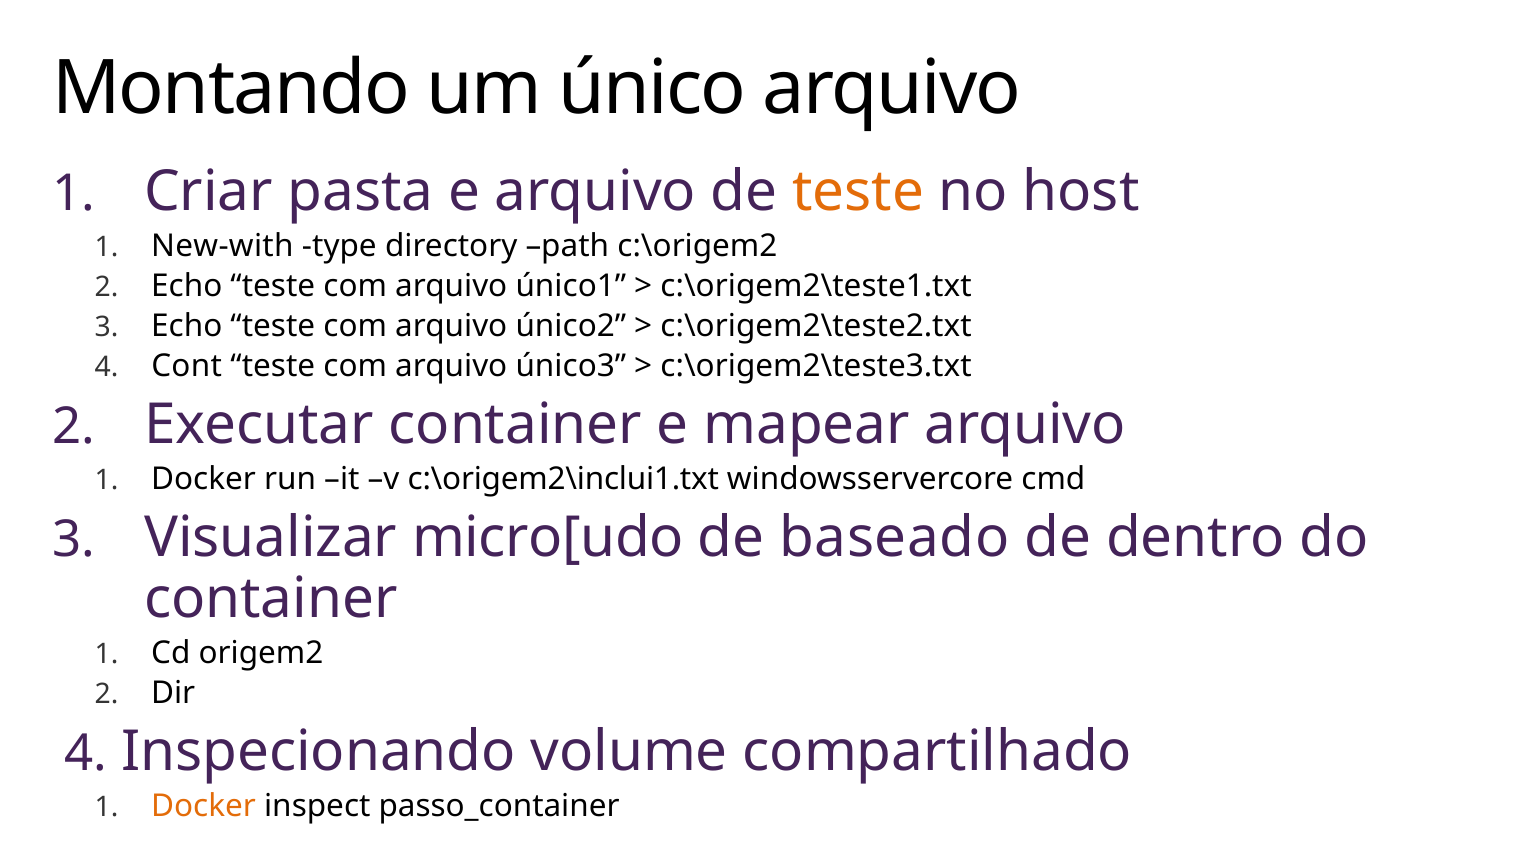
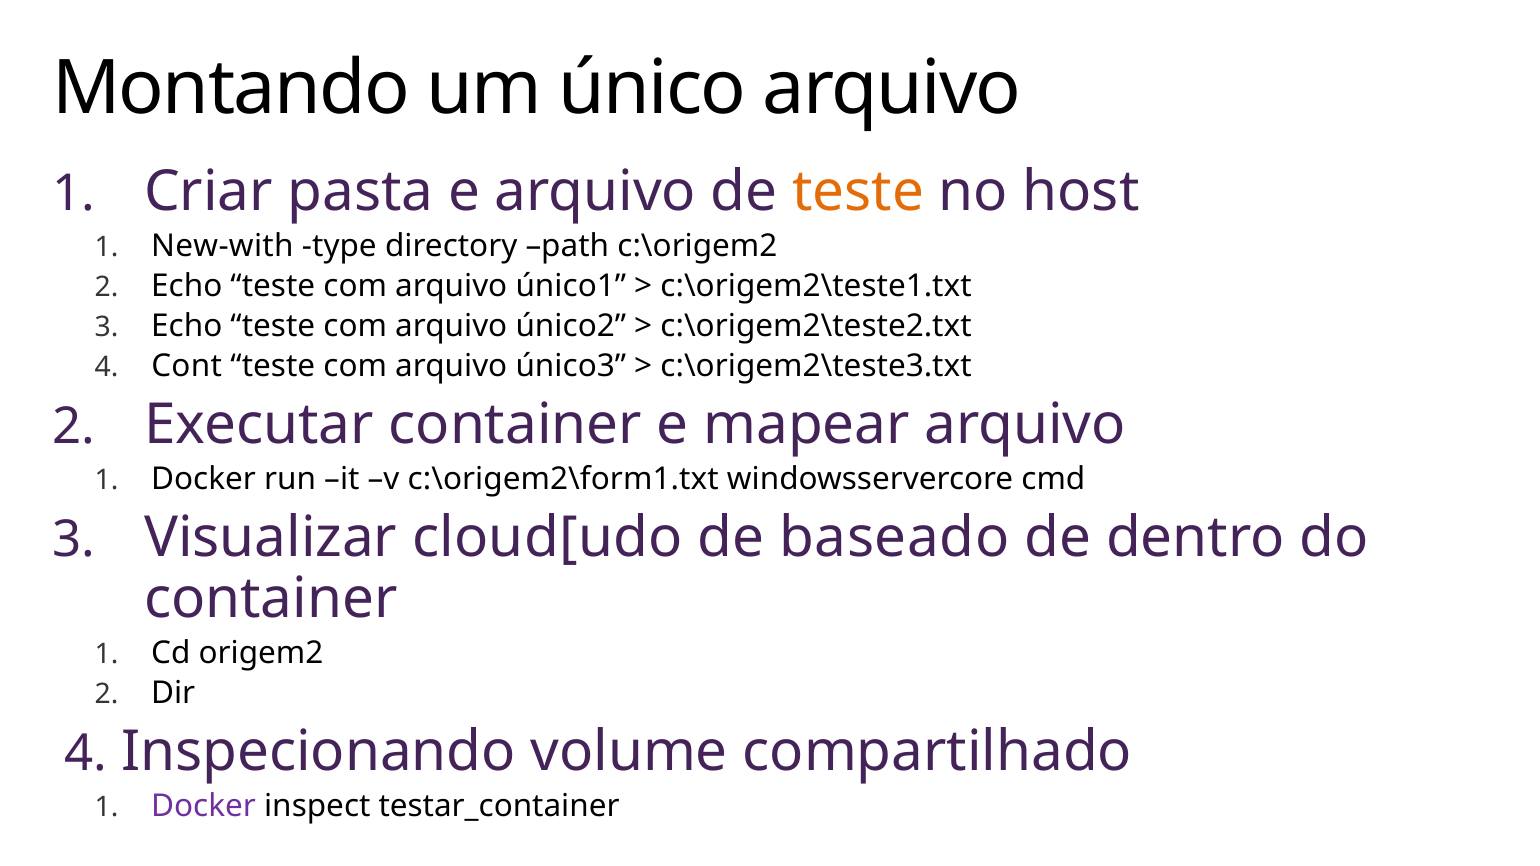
c:\origem2\inclui1.txt: c:\origem2\inclui1.txt -> c:\origem2\form1.txt
micro[udo: micro[udo -> cloud[udo
Docker at (204, 806) colour: orange -> purple
passo_container: passo_container -> testar_container
